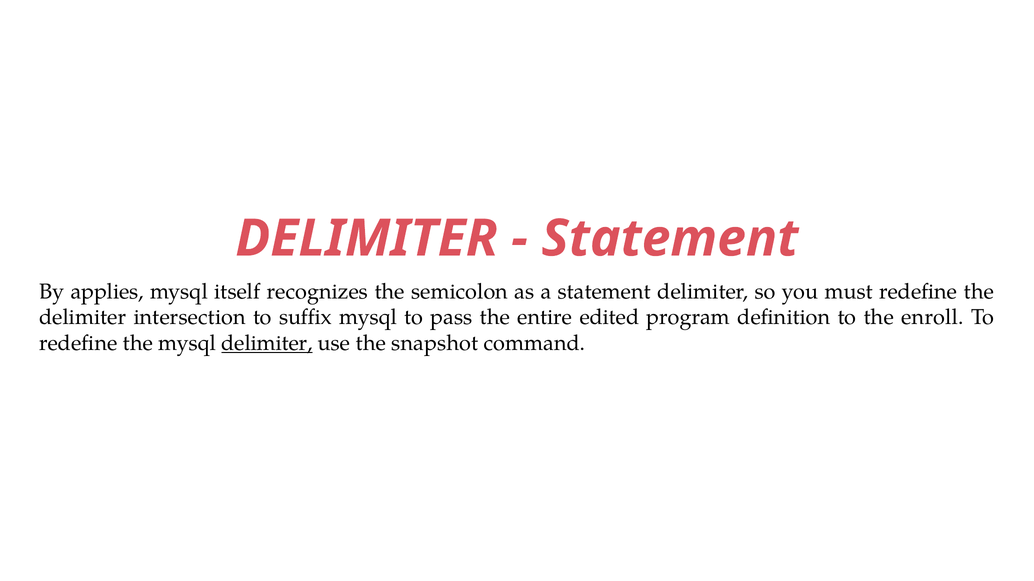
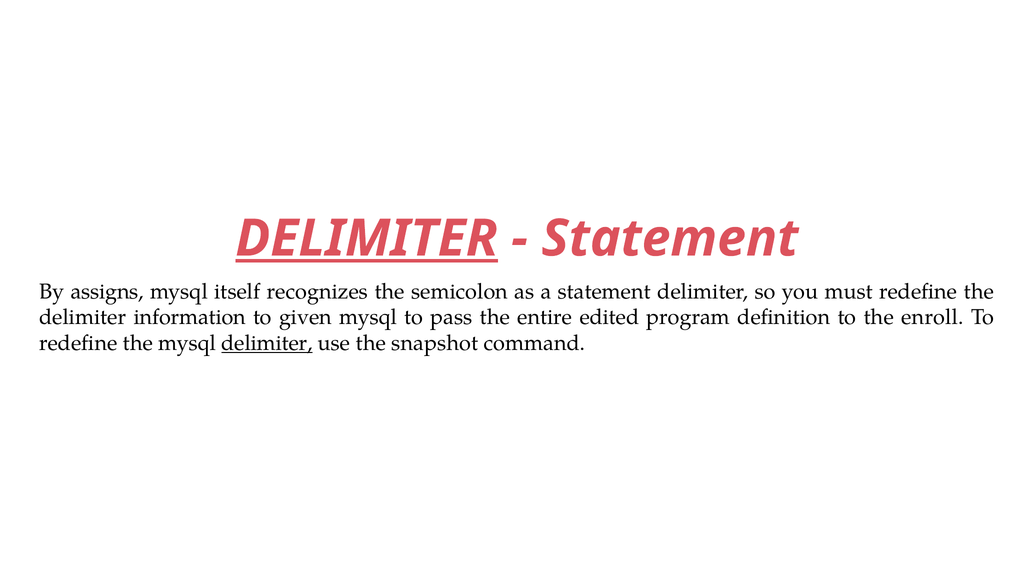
DELIMITER at (367, 239) underline: none -> present
applies: applies -> assigns
intersection: intersection -> information
suffix: suffix -> given
